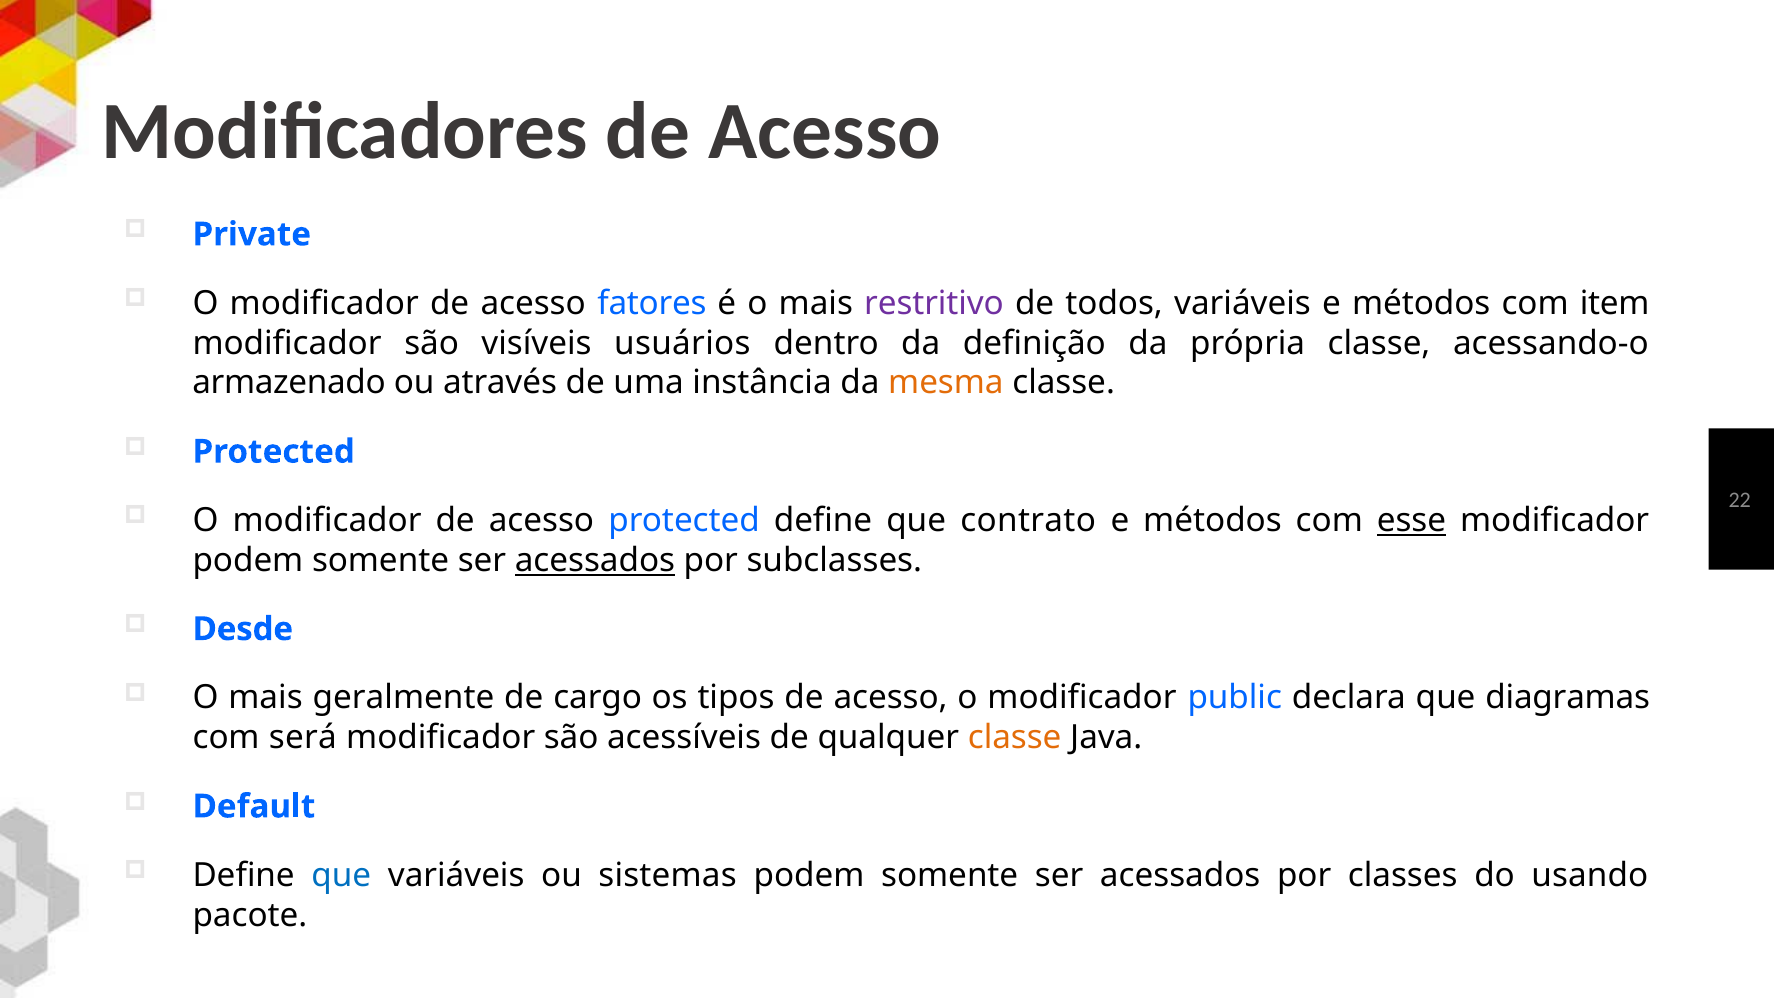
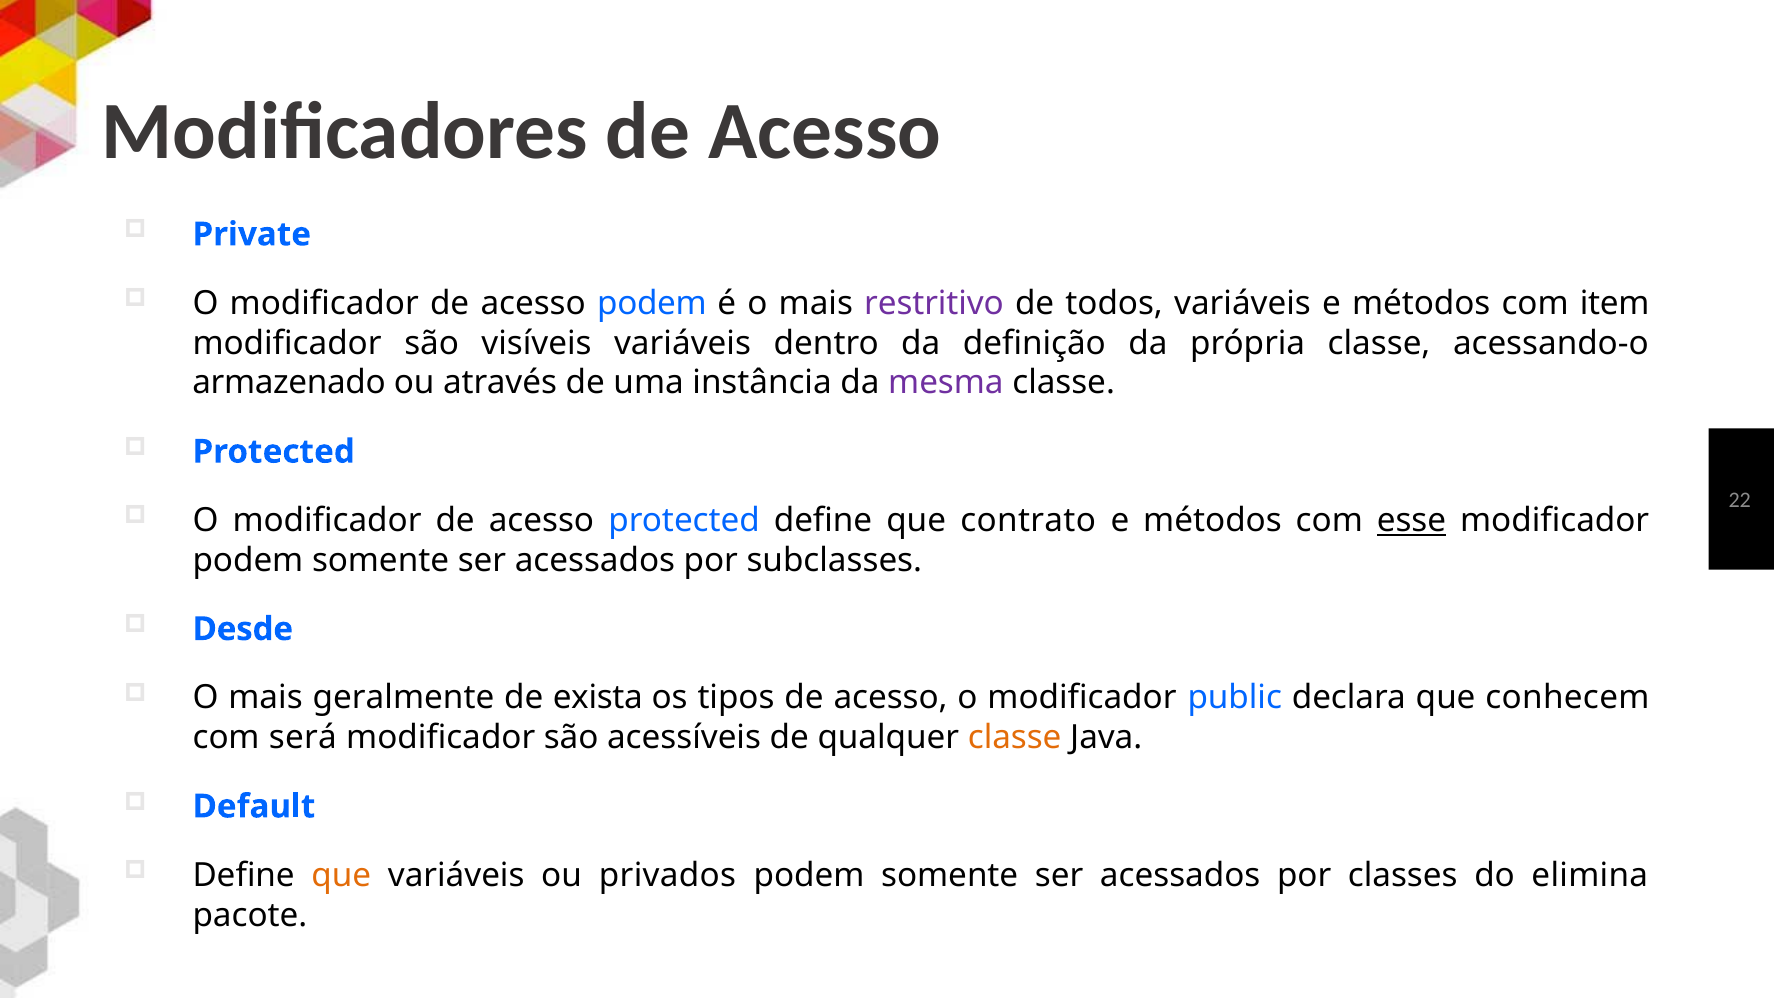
acesso fatores: fatores -> podem
visíveis usuários: usuários -> variáveis
mesma colour: orange -> purple
acessados at (595, 560) underline: present -> none
cargo: cargo -> exista
diagramas: diagramas -> conhecem
que at (341, 875) colour: blue -> orange
sistemas: sistemas -> privados
usando: usando -> elimina
